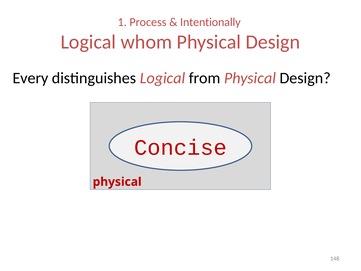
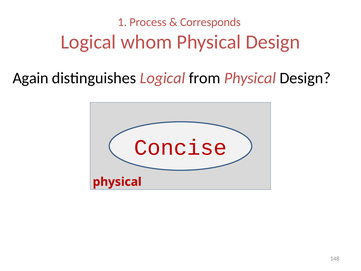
Intentionally: Intentionally -> Corresponds
Every: Every -> Again
